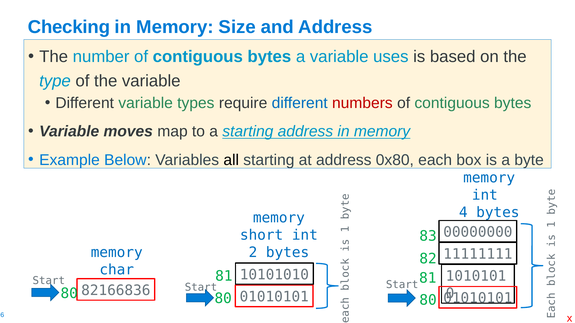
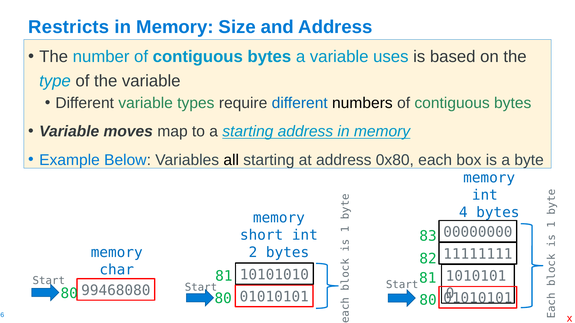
Checking: Checking -> Restricts
numbers colour: red -> black
82166836: 82166836 -> 99468080
